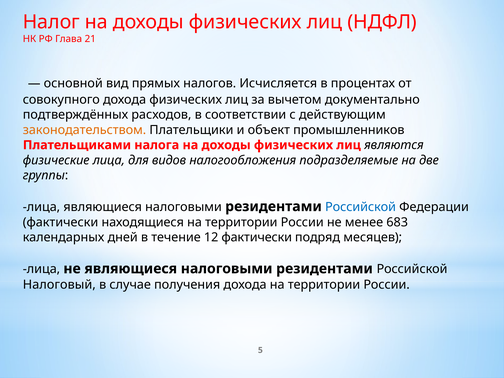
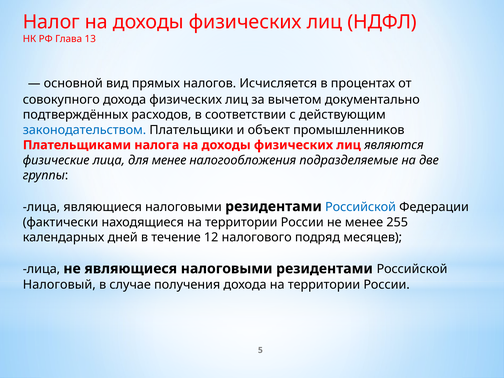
21: 21 -> 13
законодательством colour: orange -> blue
для видов: видов -> менее
683: 683 -> 255
12 фактически: фактически -> налогового
